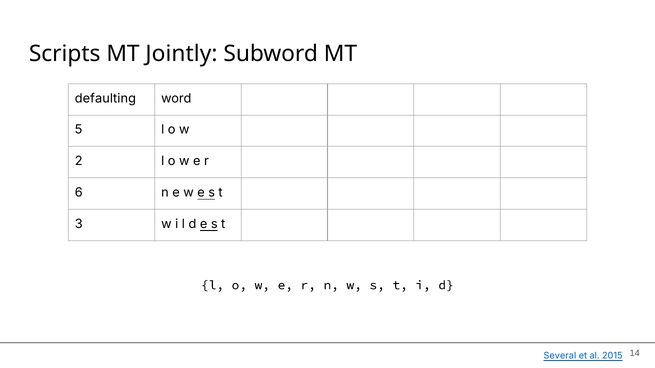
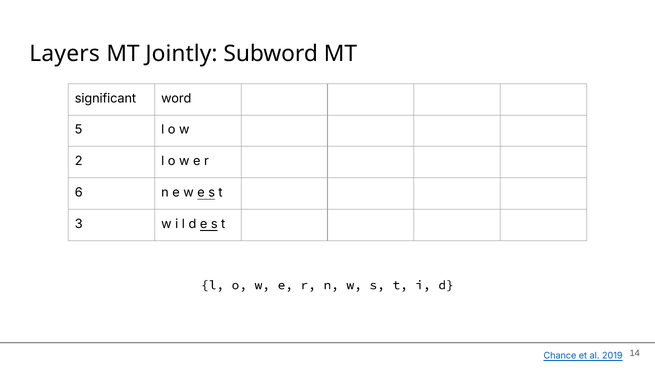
Scripts: Scripts -> Layers
defaulting: defaulting -> significant
Several: Several -> Chance
2015: 2015 -> 2019
